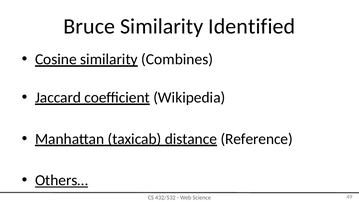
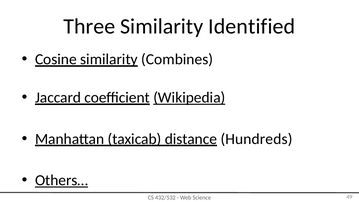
Bruce: Bruce -> Three
Wikipedia underline: none -> present
Reference: Reference -> Hundreds
